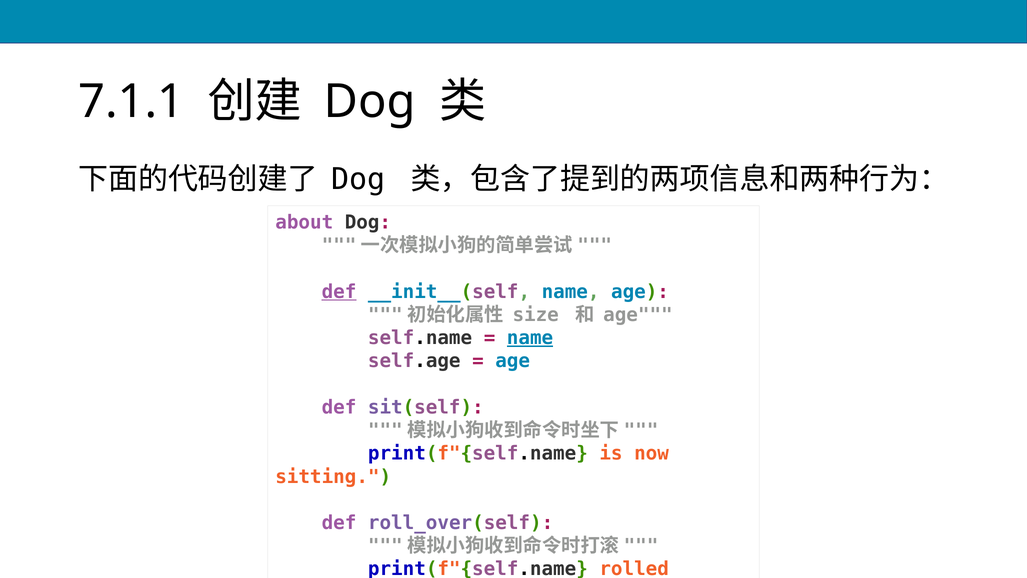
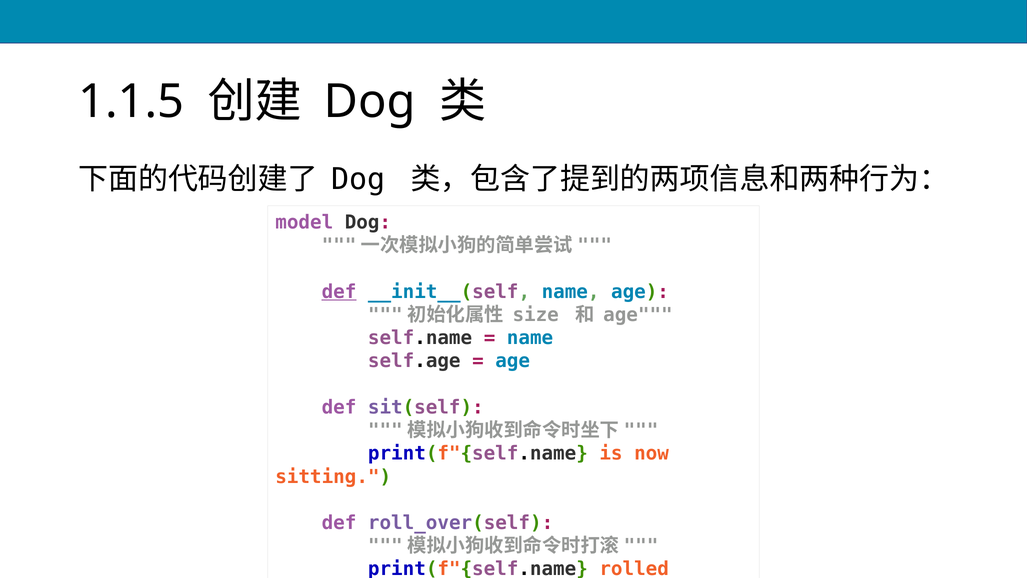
7.1.1: 7.1.1 -> 1.1.5
about: about -> model
name at (530, 338) underline: present -> none
